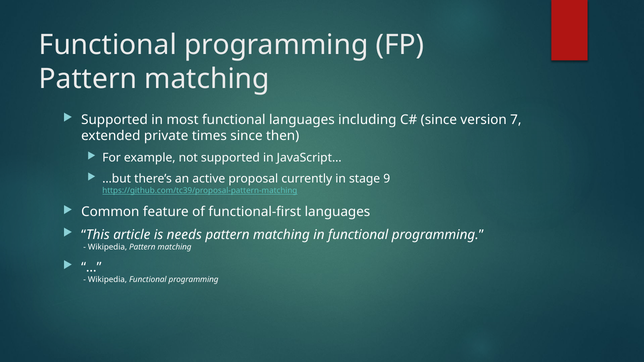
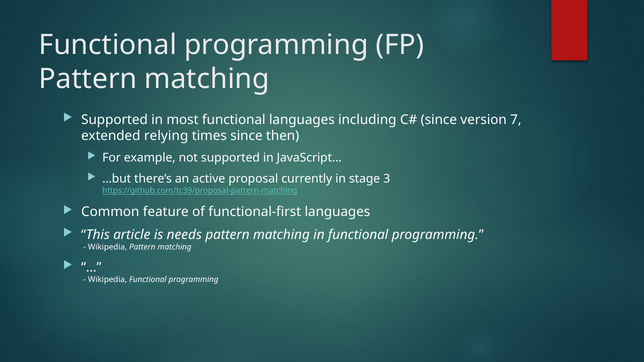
private: private -> relying
9: 9 -> 3
